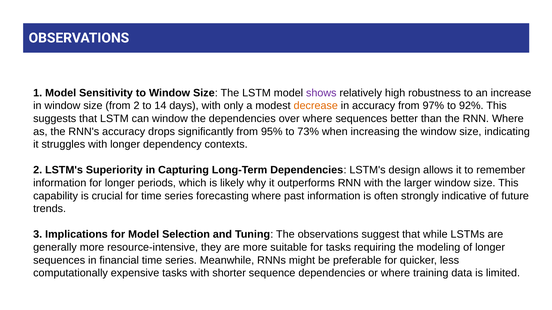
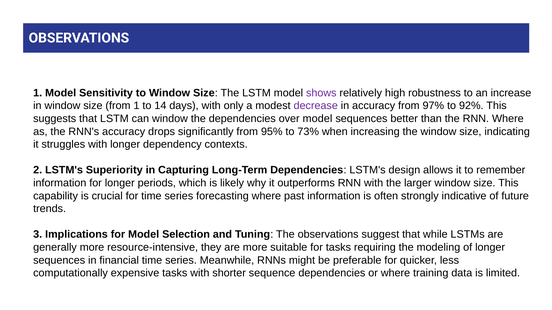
from 2: 2 -> 1
decrease colour: orange -> purple
over where: where -> model
